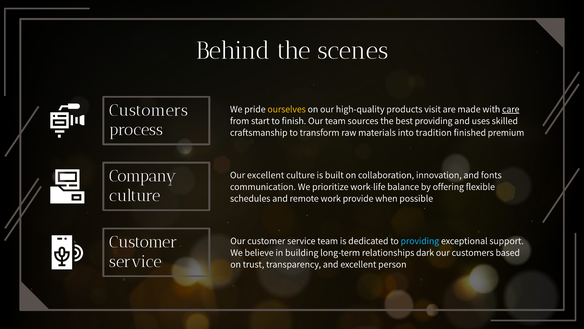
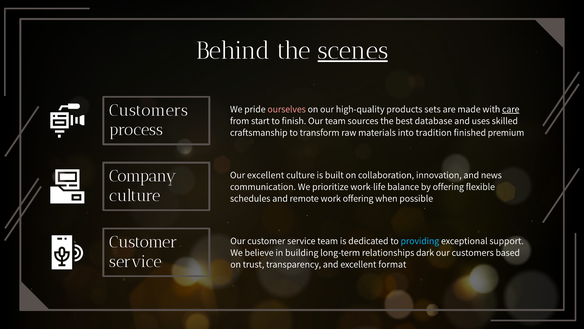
scenes underline: none -> present
ourselves colour: yellow -> pink
visit: visit -> sets
best providing: providing -> database
fonts: fonts -> news
work provide: provide -> offering
person: person -> format
